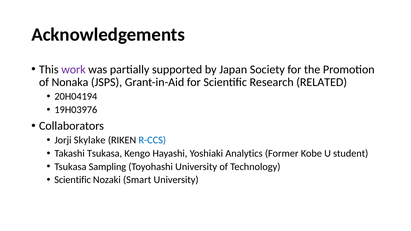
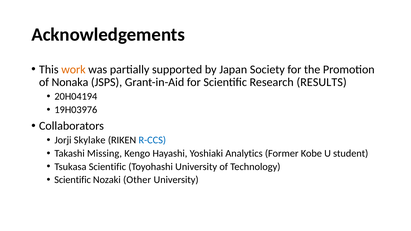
work colour: purple -> orange
RELATED: RELATED -> RESULTS
Takashi Tsukasa: Tsukasa -> Missing
Tsukasa Sampling: Sampling -> Scientific
Smart: Smart -> Other
